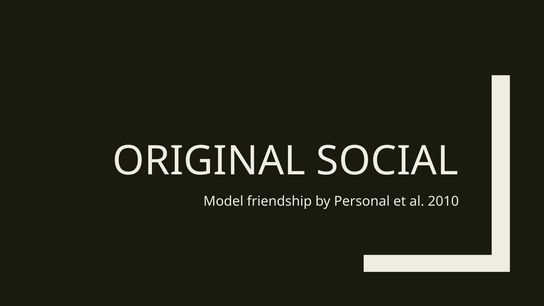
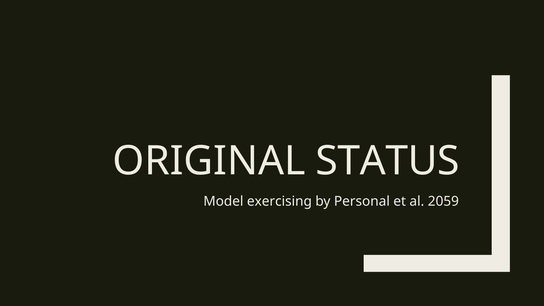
SOCIAL: SOCIAL -> STATUS
friendship: friendship -> exercising
2010: 2010 -> 2059
